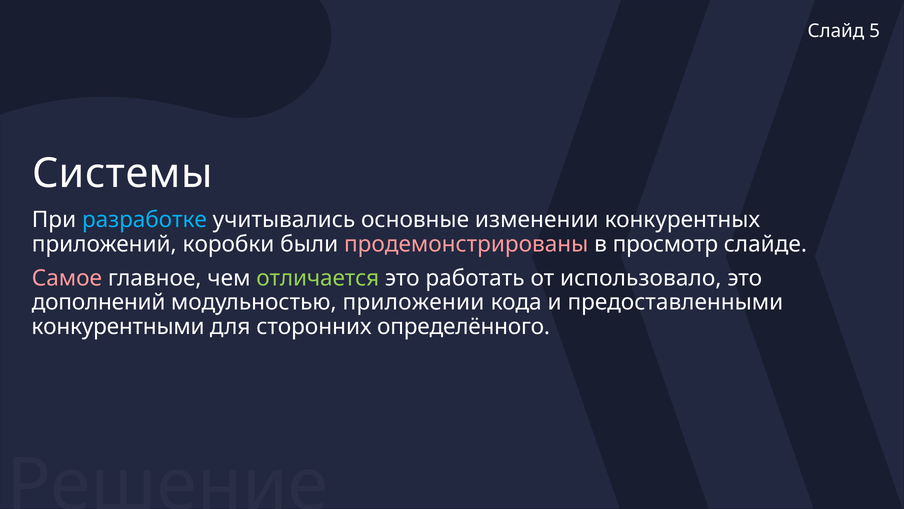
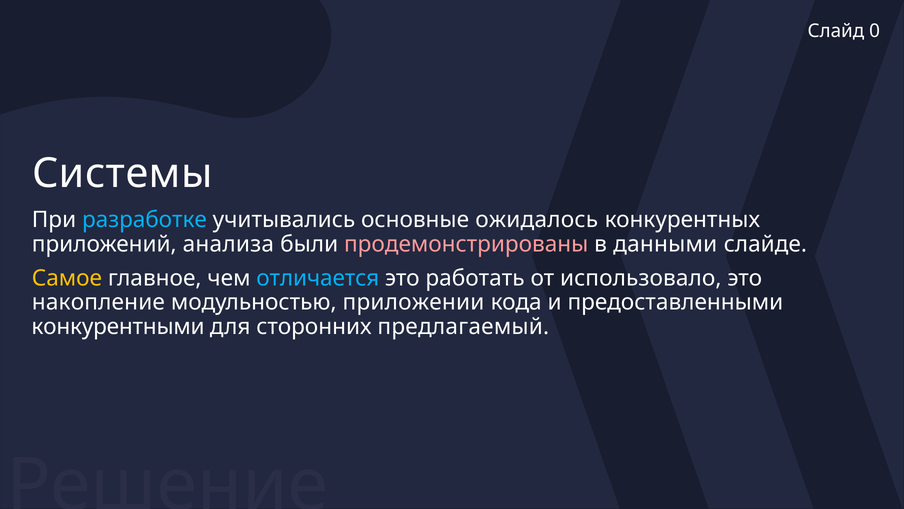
5: 5 -> 0
изменении: изменении -> ожидалось
коробки: коробки -> анализа
просмотр: просмотр -> данными
Самое colour: pink -> yellow
отличается colour: light green -> light blue
дополнений: дополнений -> накопление
определённого: определённого -> предлагаемый
